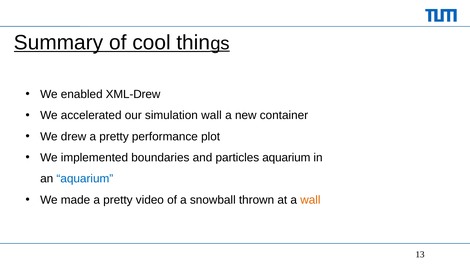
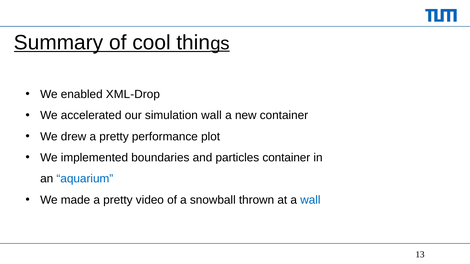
XML-Drew: XML-Drew -> XML-Drop
particles aquarium: aquarium -> container
wall at (310, 200) colour: orange -> blue
